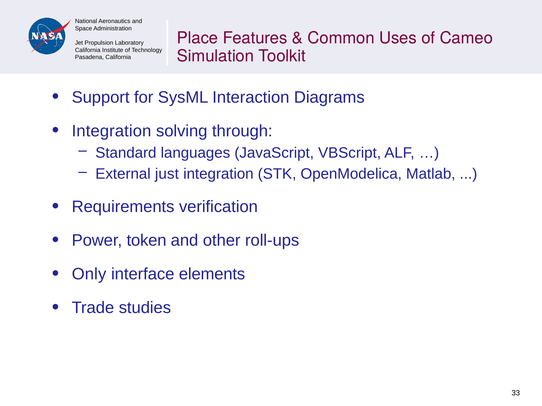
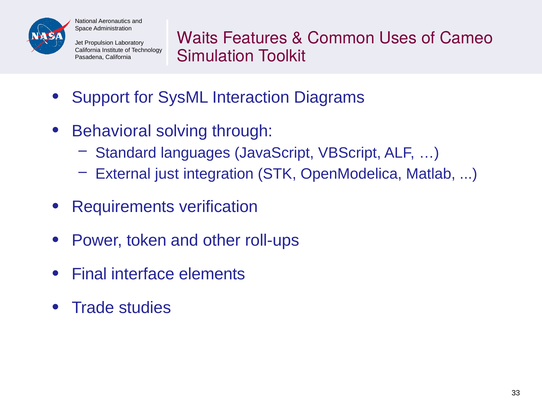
Place: Place -> Waits
Integration at (112, 131): Integration -> Behavioral
Only: Only -> Final
